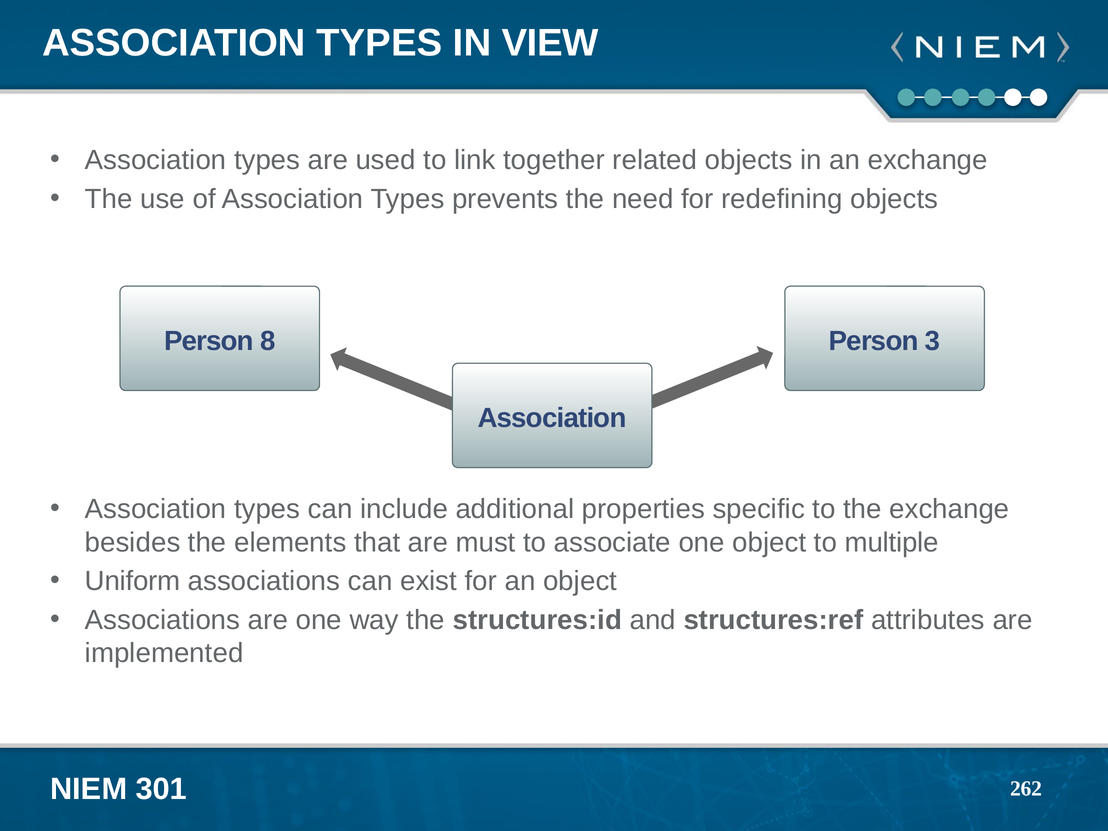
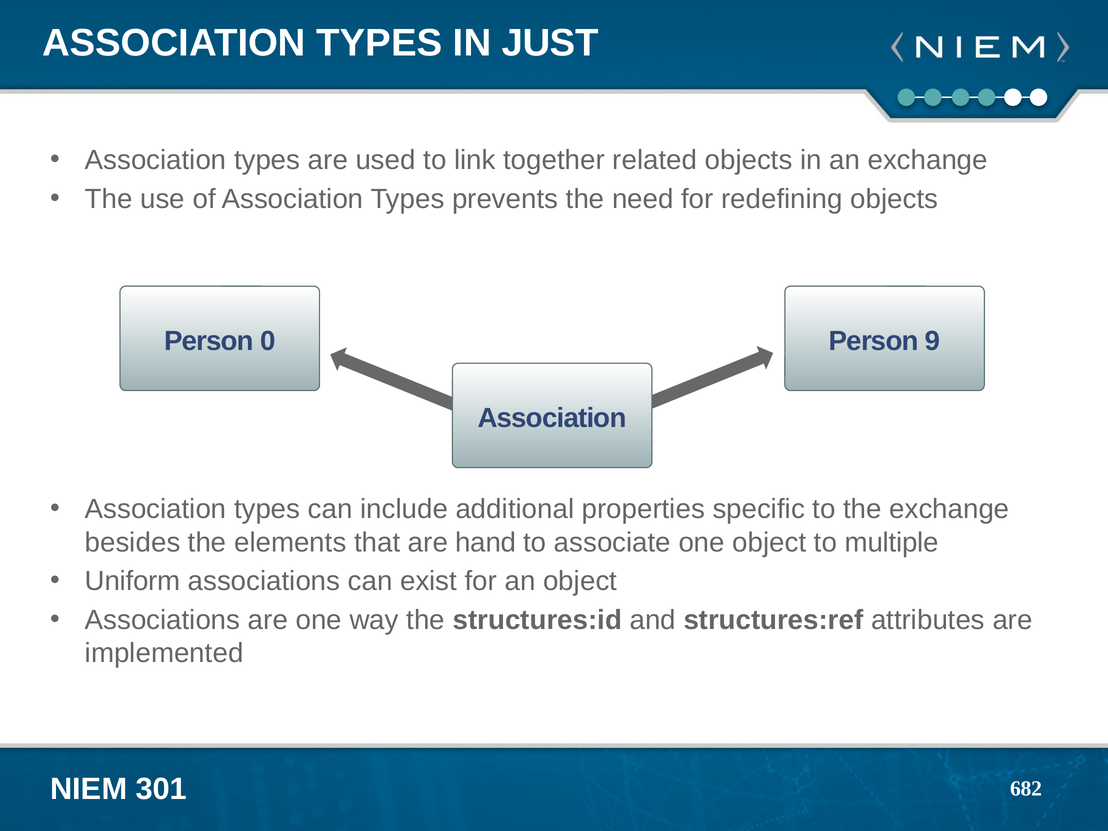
VIEW: VIEW -> JUST
8: 8 -> 0
3: 3 -> 9
must: must -> hand
262: 262 -> 682
